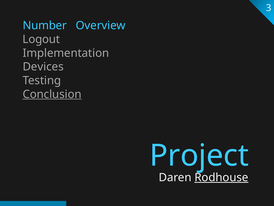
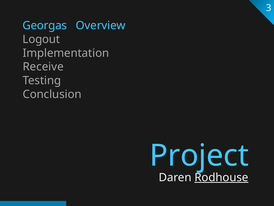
Number: Number -> Georgas
Devices: Devices -> Receive
Conclusion underline: present -> none
